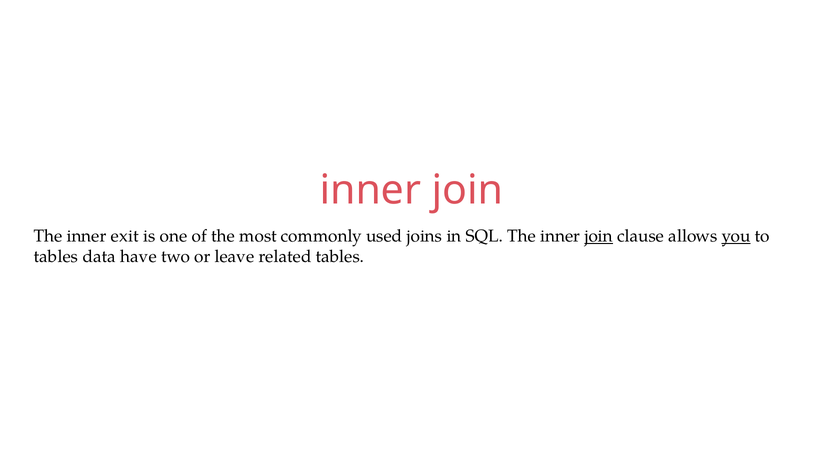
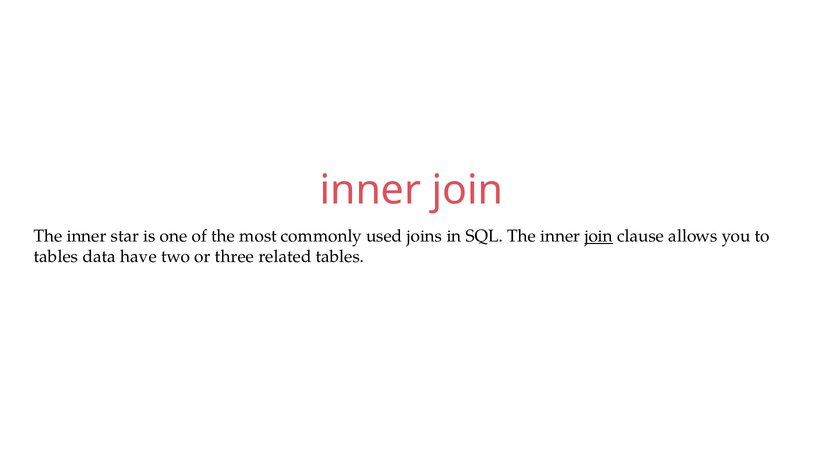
exit: exit -> star
you underline: present -> none
leave: leave -> three
